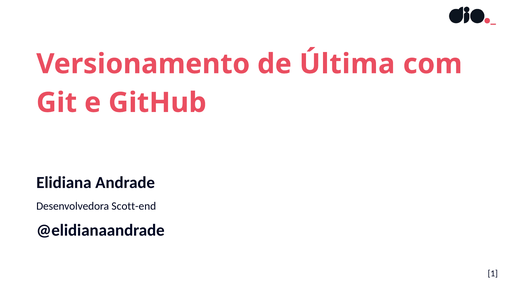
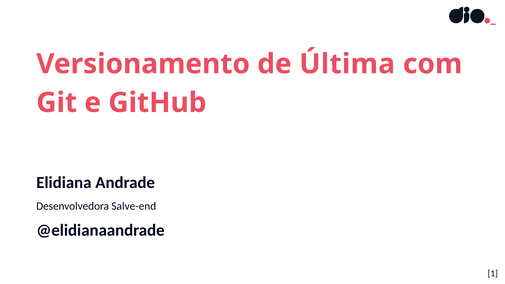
Scott-end: Scott-end -> Salve-end
